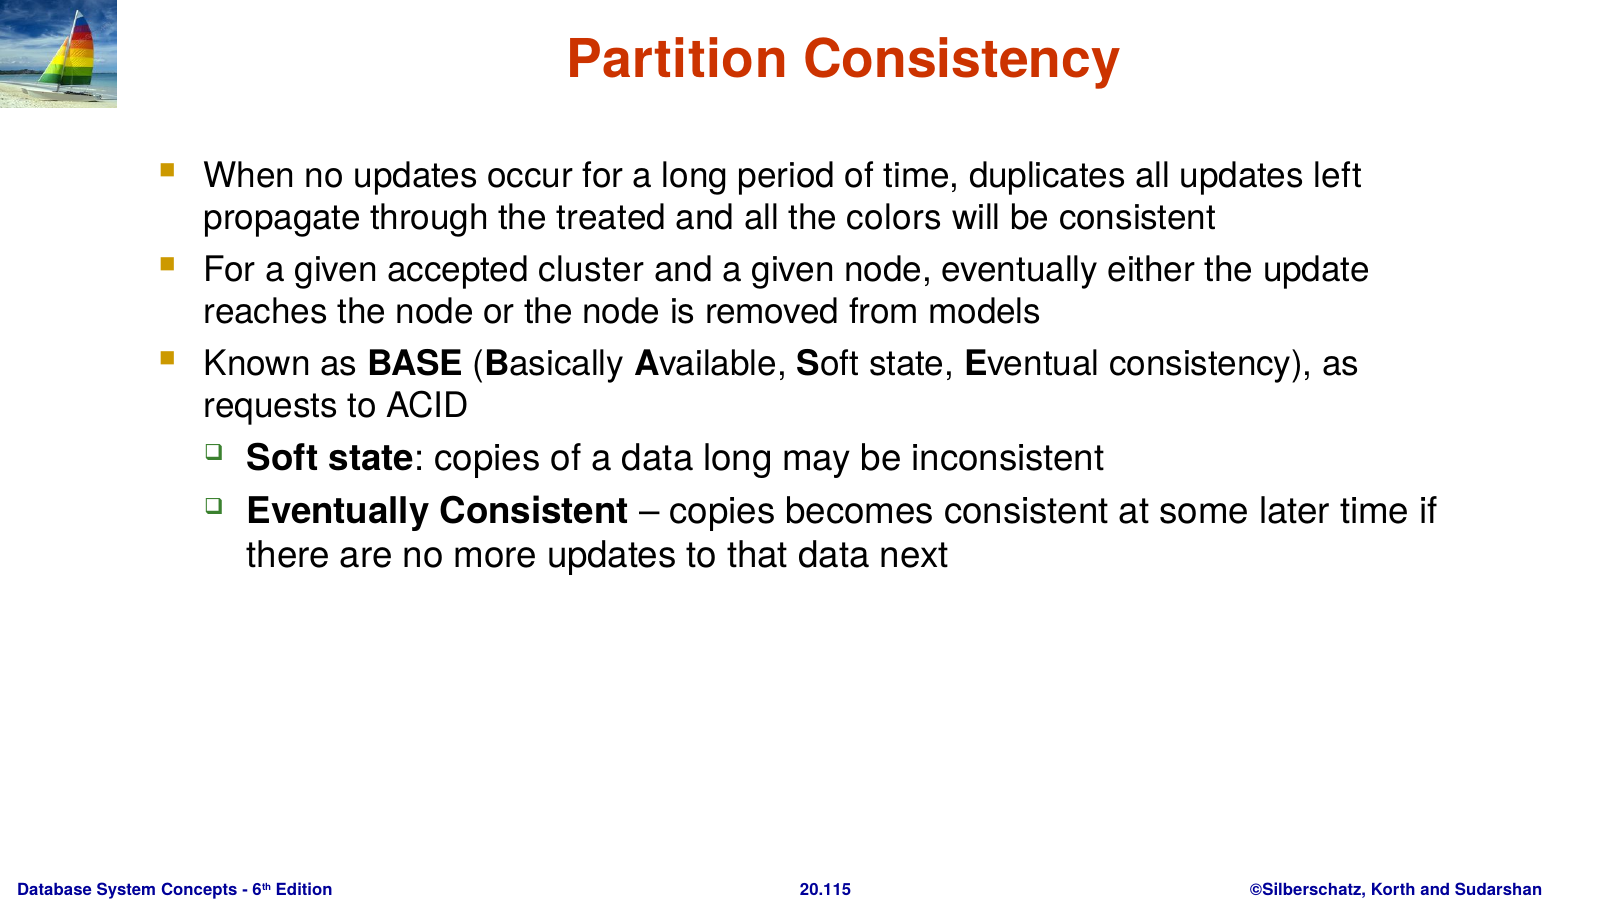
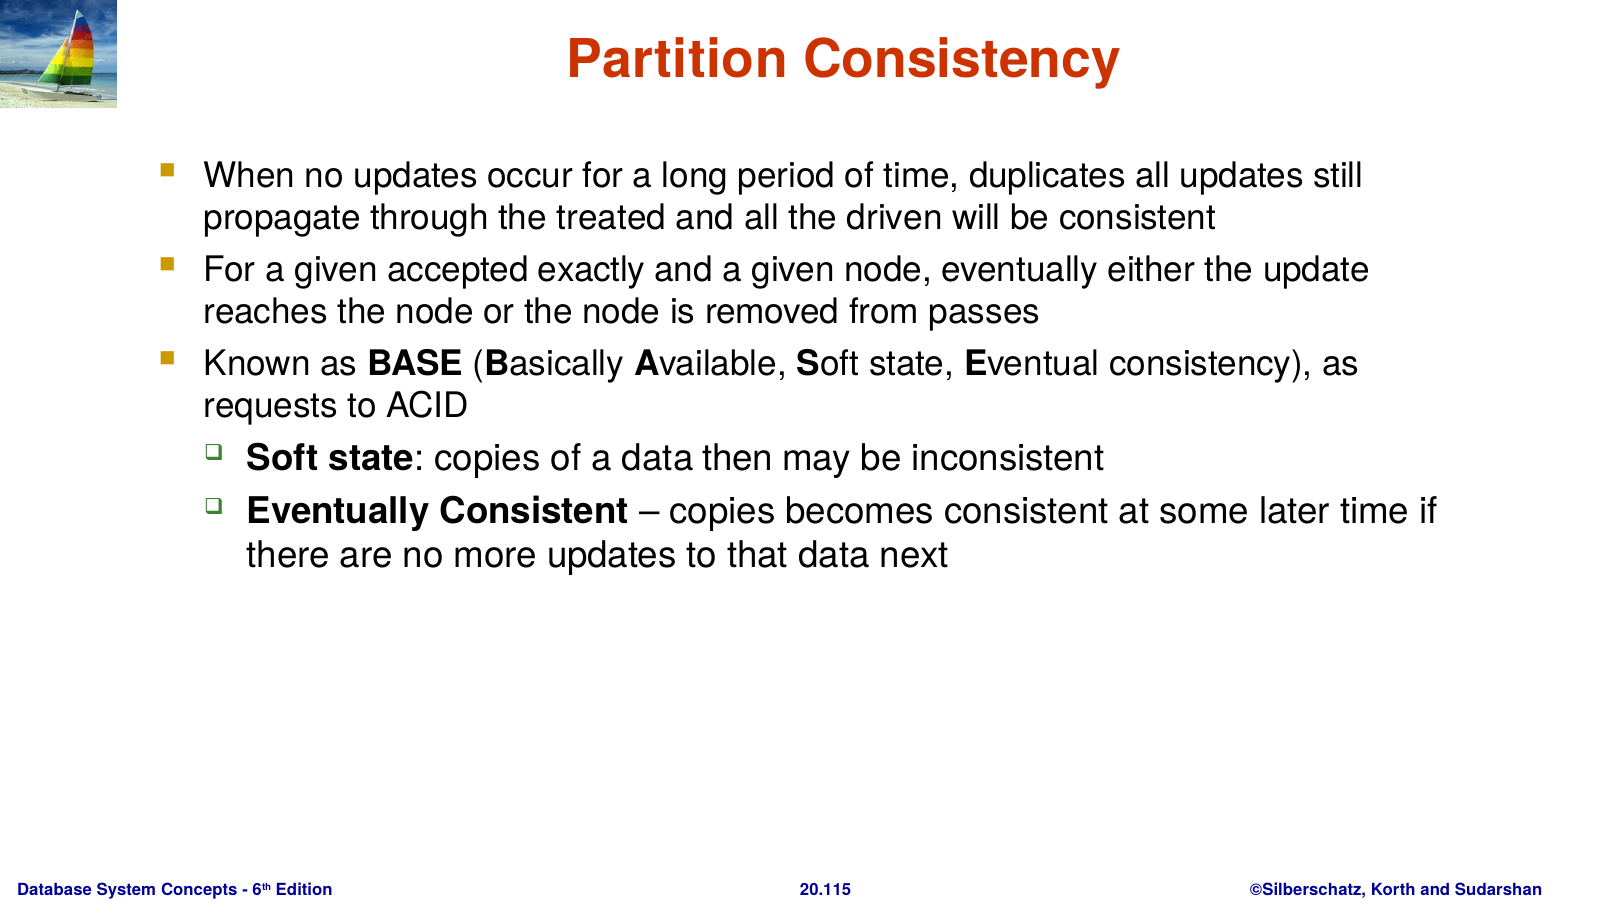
left: left -> still
colors: colors -> driven
cluster: cluster -> exactly
models: models -> passes
data long: long -> then
